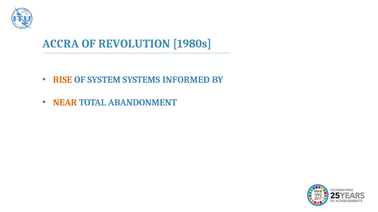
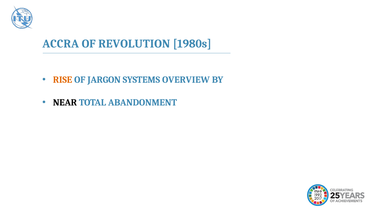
SYSTEM: SYSTEM -> JARGON
INFORMED: INFORMED -> OVERVIEW
NEAR colour: orange -> black
